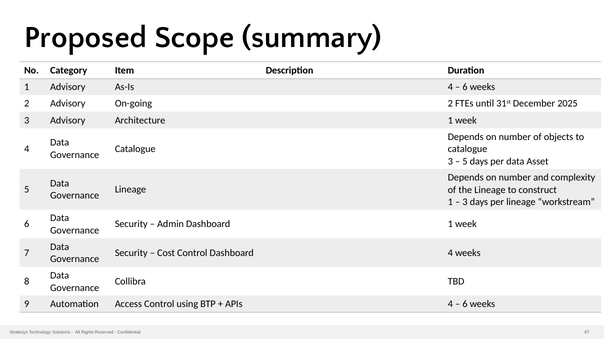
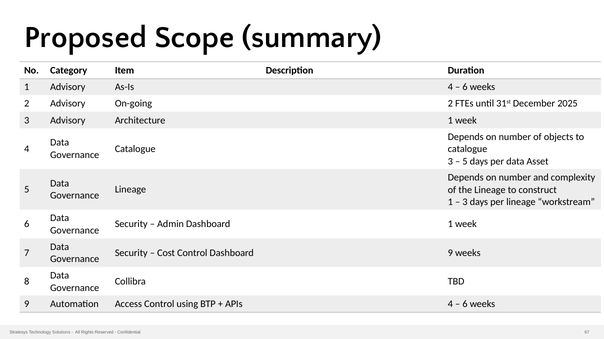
Dashboard 4: 4 -> 9
